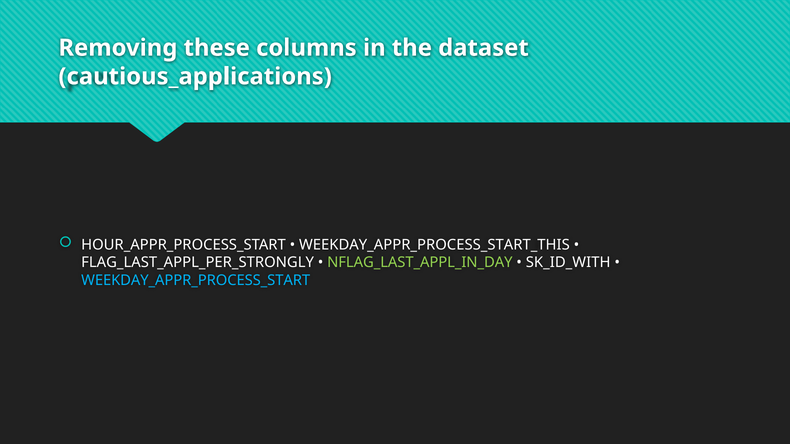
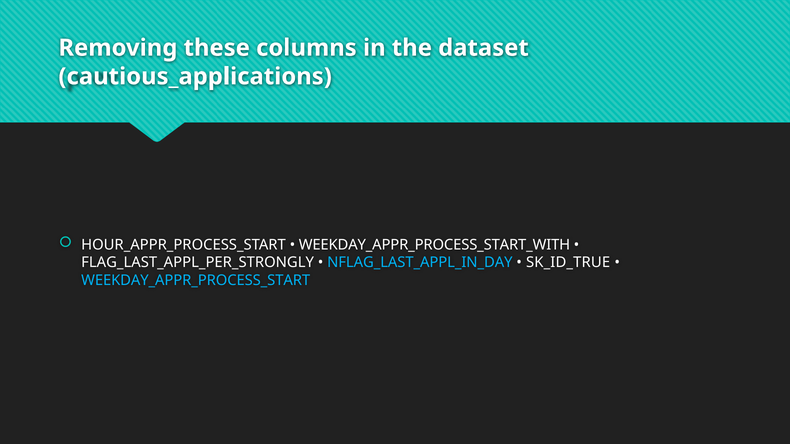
WEEKDAY_APPR_PROCESS_START_THIS: WEEKDAY_APPR_PROCESS_START_THIS -> WEEKDAY_APPR_PROCESS_START_WITH
NFLAG_LAST_APPL_IN_DAY colour: light green -> light blue
SK_ID_WITH: SK_ID_WITH -> SK_ID_TRUE
